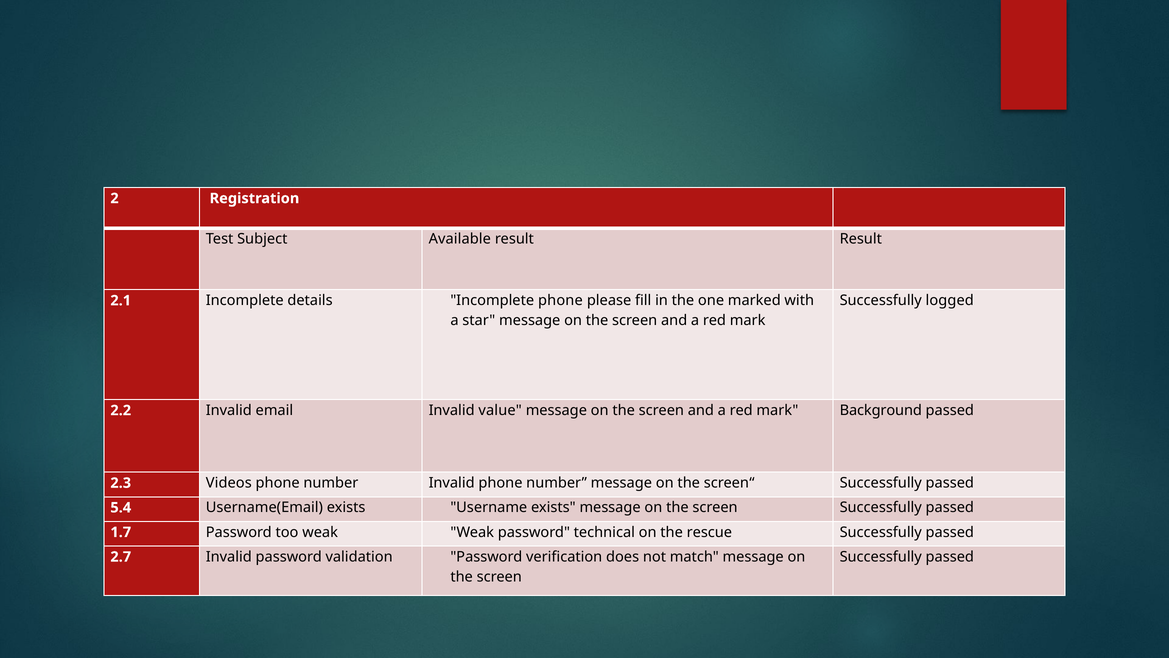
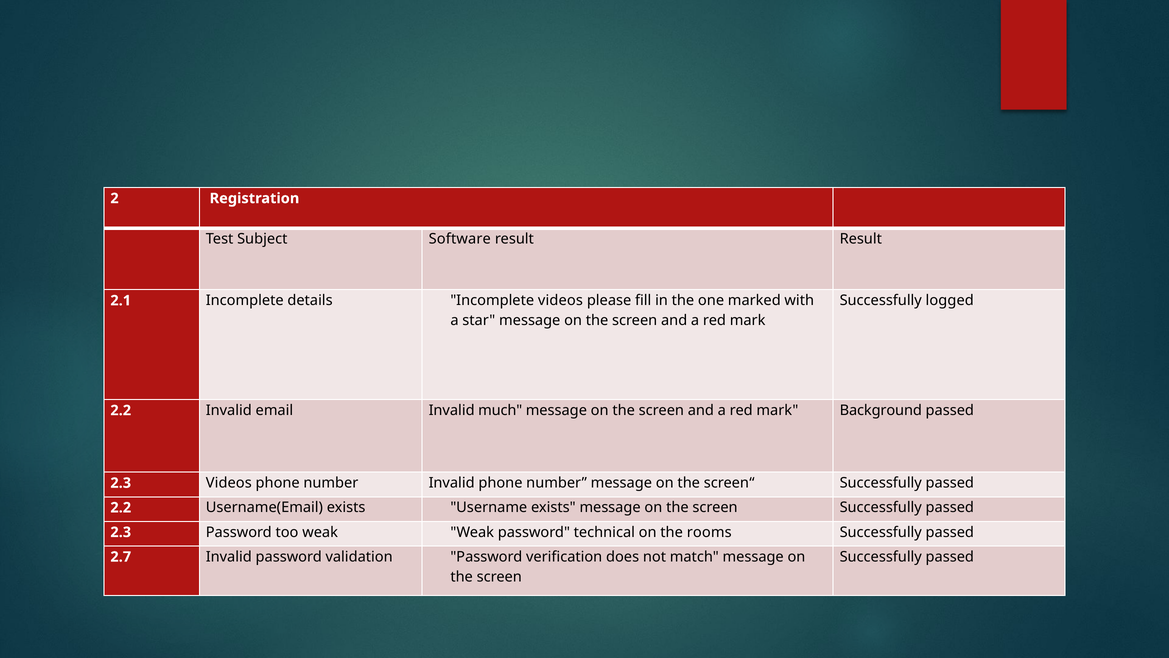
Available: Available -> Software
Incomplete phone: phone -> videos
value: value -> much
5.4 at (121, 507): 5.4 -> 2.2
1.7 at (121, 532): 1.7 -> 2.3
rescue: rescue -> rooms
